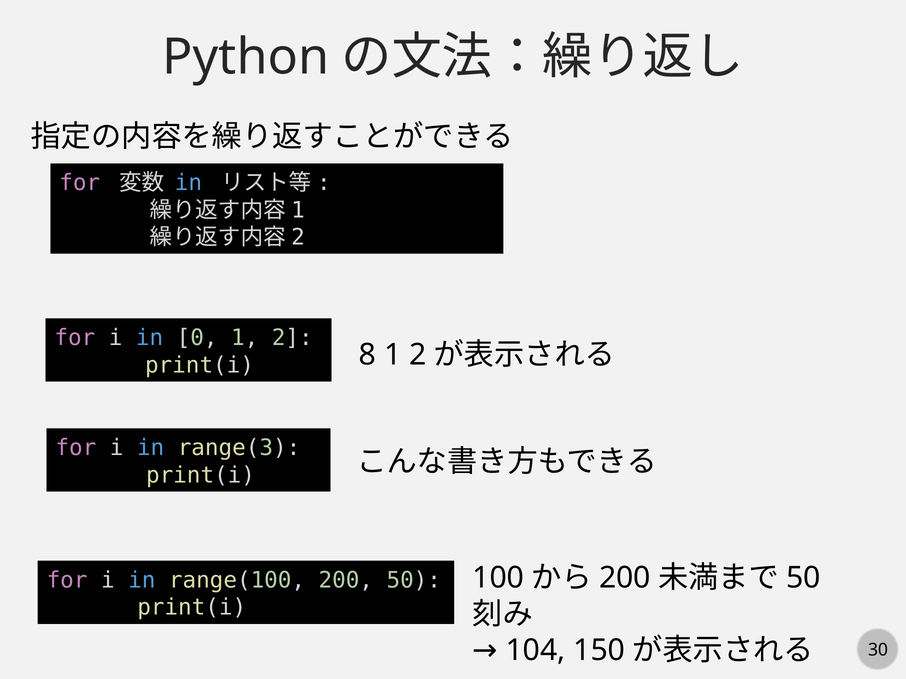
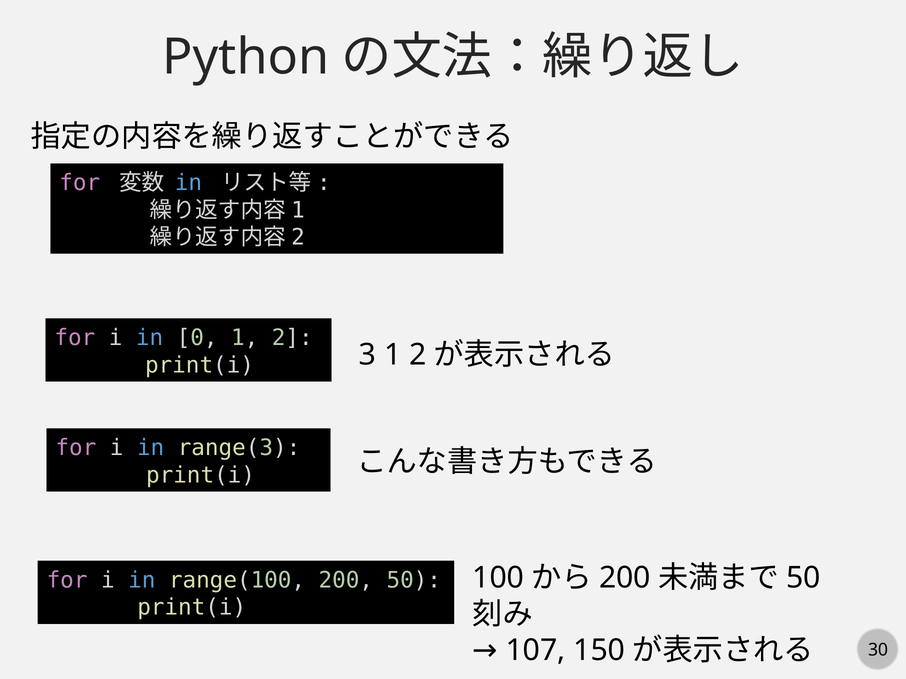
8: 8 -> 3
104: 104 -> 107
